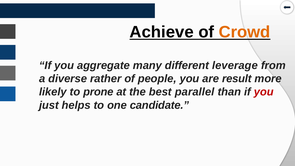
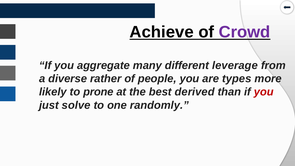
Crowd colour: orange -> purple
result: result -> types
parallel: parallel -> derived
helps: helps -> solve
candidate: candidate -> randomly
